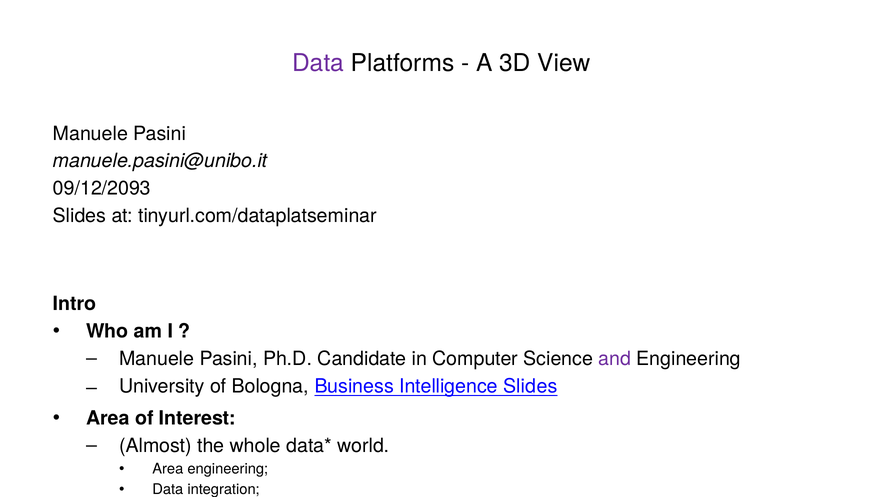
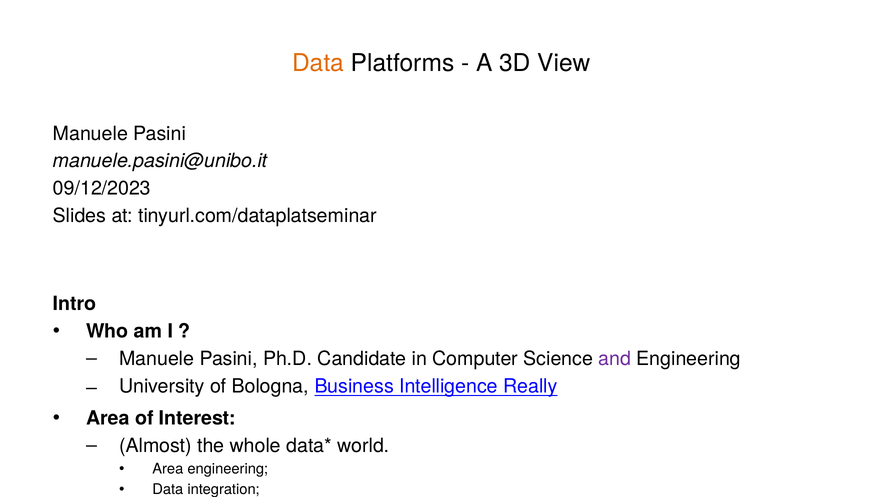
Data at (318, 63) colour: purple -> orange
09/12/2093: 09/12/2093 -> 09/12/2023
Intelligence Slides: Slides -> Really
